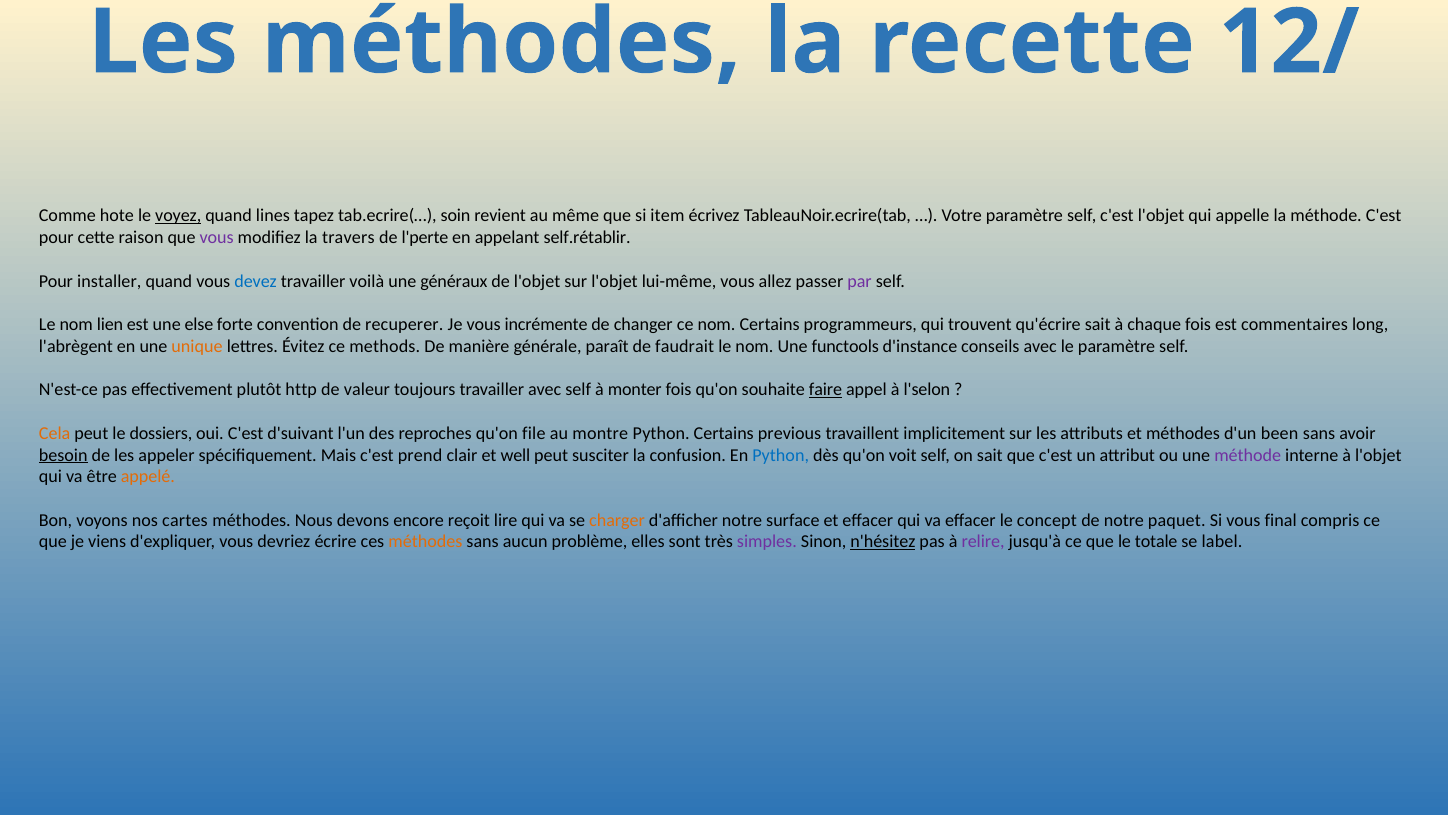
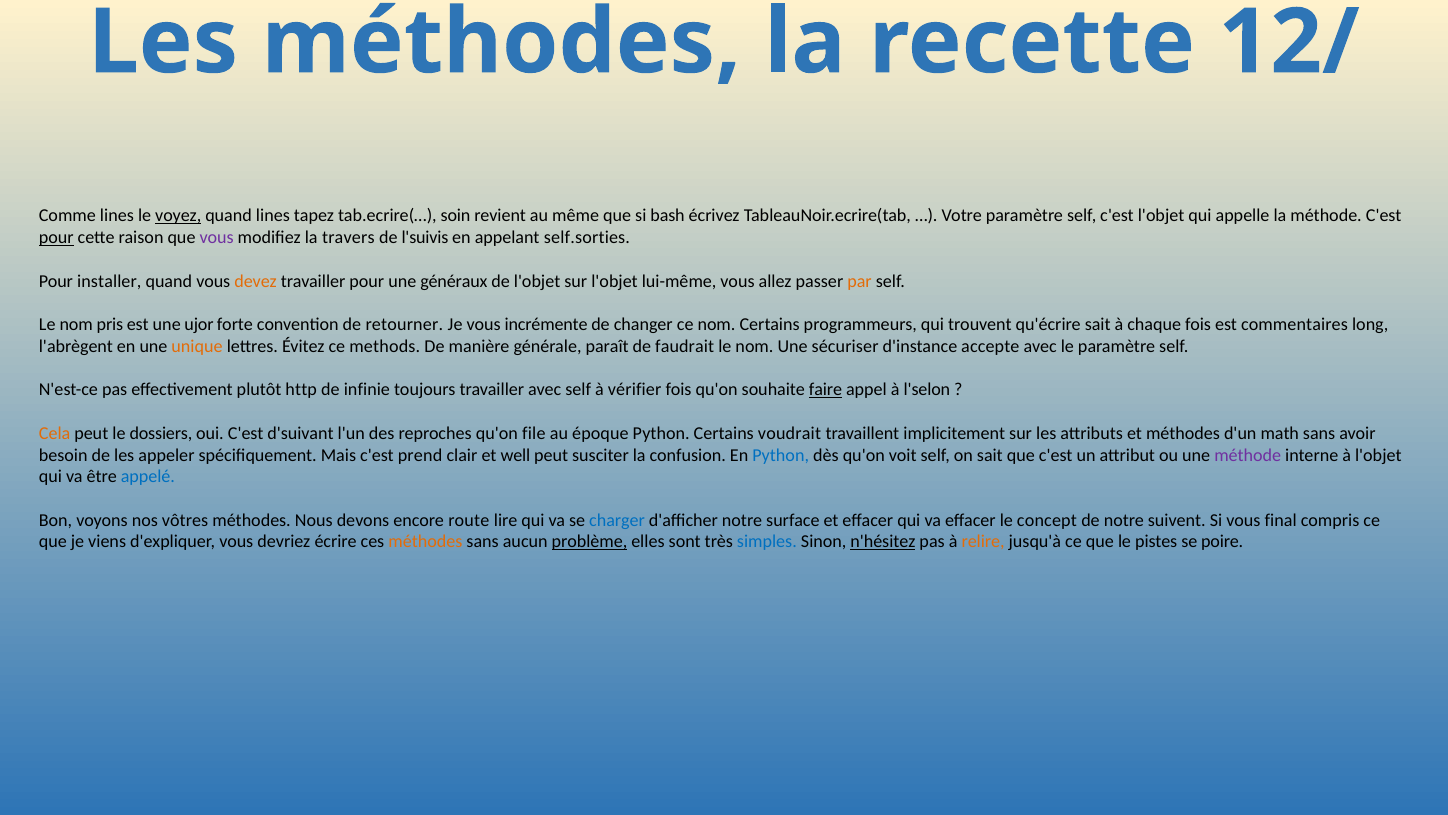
Comme hote: hote -> lines
item: item -> bash
pour at (56, 238) underline: none -> present
l'perte: l'perte -> l'suivis
self.rétablir: self.rétablir -> self.sorties
devez colour: blue -> orange
travailler voilà: voilà -> pour
par colour: purple -> orange
lien: lien -> pris
else: else -> ujor
recuperer: recuperer -> retourner
functools: functools -> sécuriser
conseils: conseils -> accepte
valeur: valeur -> infinie
monter: monter -> vérifier
montre: montre -> époque
previous: previous -> voudrait
been: been -> math
besoin underline: present -> none
appelé colour: orange -> blue
cartes: cartes -> vôtres
reçoit: reçoit -> route
charger colour: orange -> blue
paquet: paquet -> suivent
problème underline: none -> present
simples colour: purple -> blue
relire colour: purple -> orange
totale: totale -> pistes
label: label -> poire
